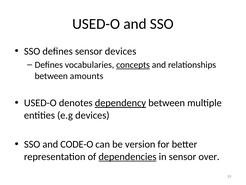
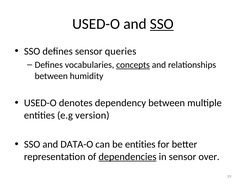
SSO at (162, 24) underline: none -> present
sensor devices: devices -> queries
amounts: amounts -> humidity
dependency underline: present -> none
e.g devices: devices -> version
CODE-O: CODE-O -> DATA-O
be version: version -> entities
